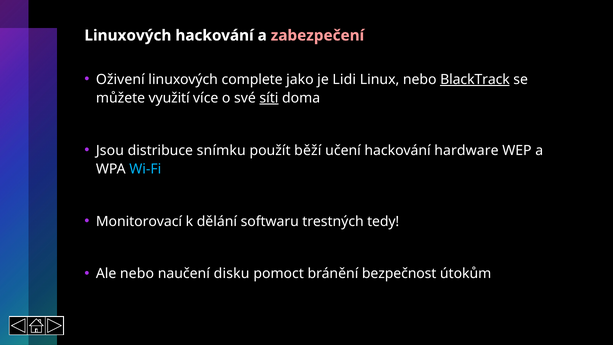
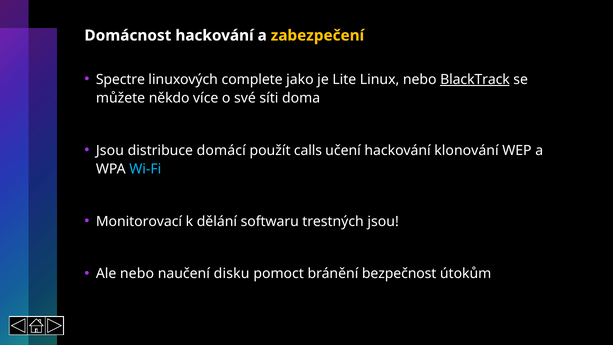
Linuxových at (128, 35): Linuxových -> Domácnost
zabezpečení colour: pink -> yellow
Oživení: Oživení -> Spectre
Lidi: Lidi -> Lite
využití: využití -> někdo
síti underline: present -> none
snímku: snímku -> domácí
běží: běží -> calls
hardware: hardware -> klonování
trestných tedy: tedy -> jsou
